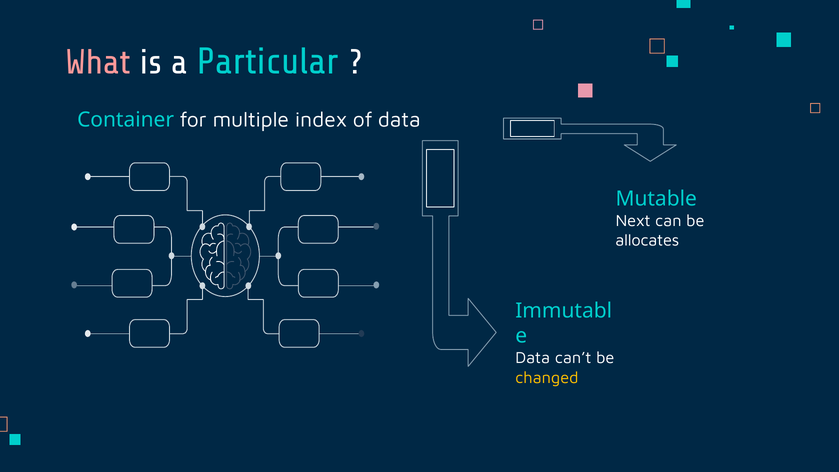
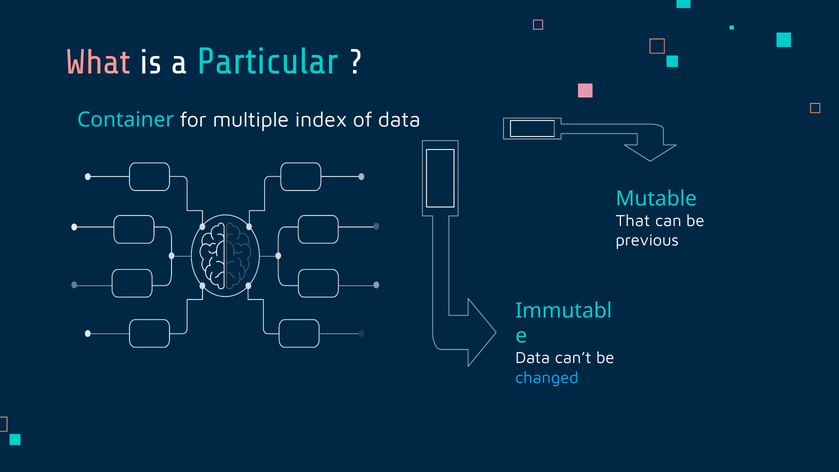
Next: Next -> That
allocates: allocates -> previous
changed colour: yellow -> light blue
